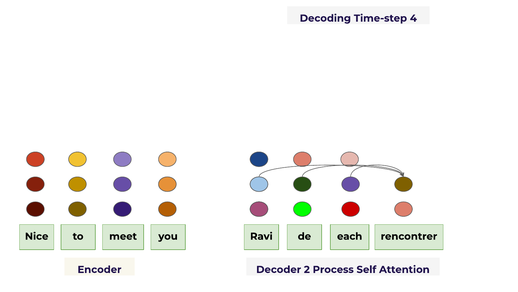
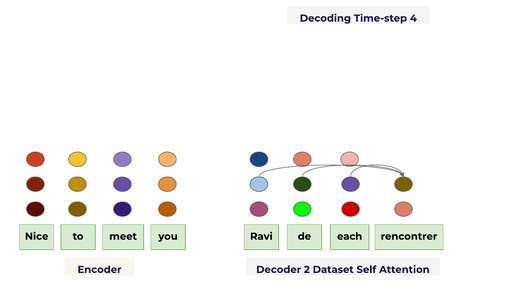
Process: Process -> Dataset
